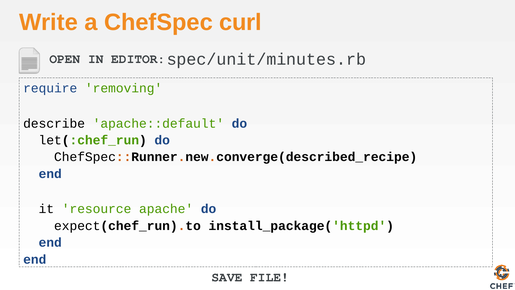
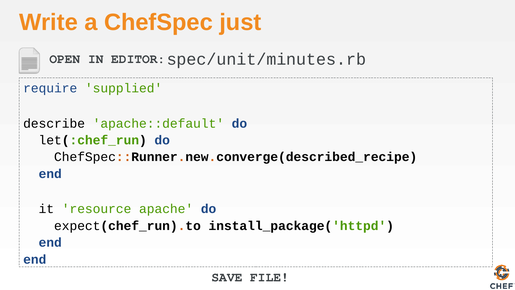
curl: curl -> just
removing: removing -> supplied
